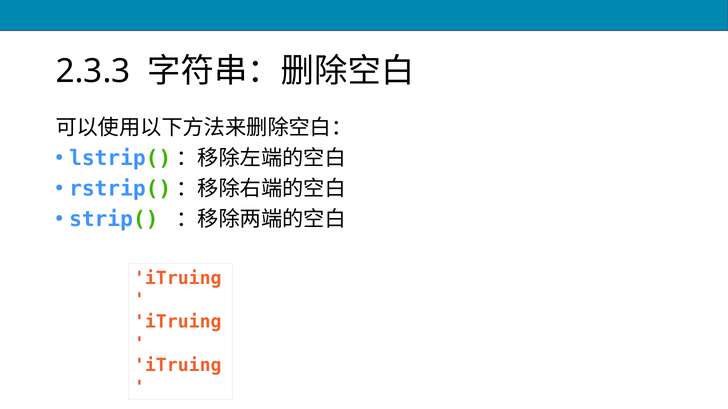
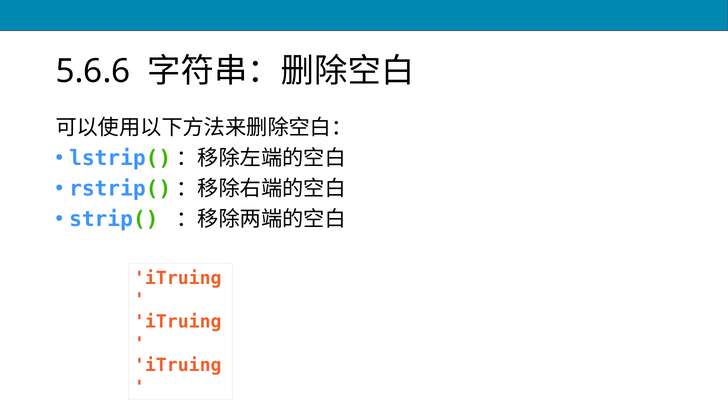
2.3.3: 2.3.3 -> 5.6.6
